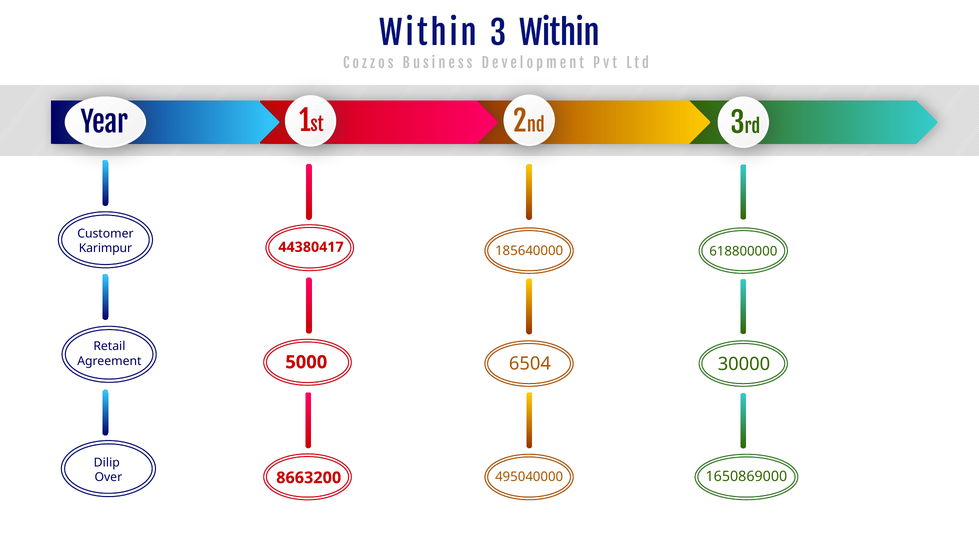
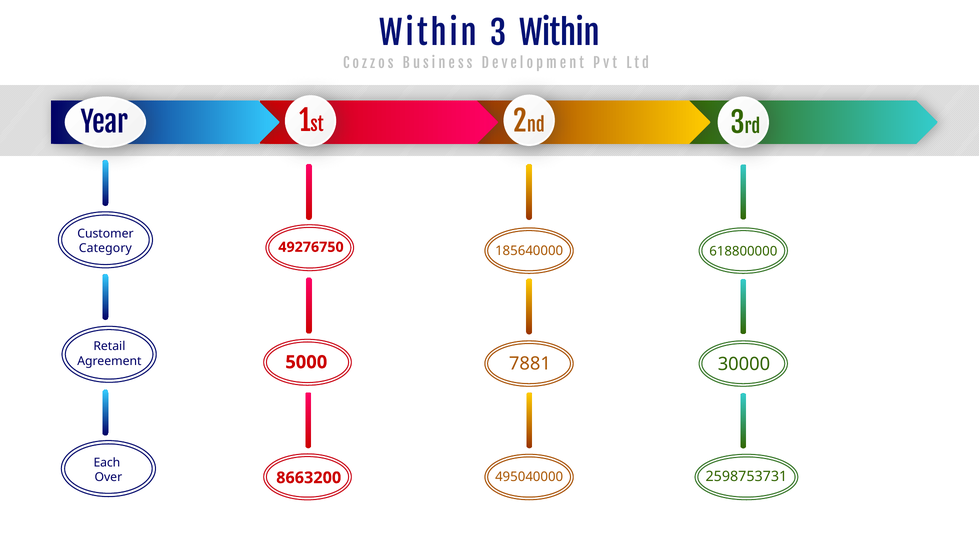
44380417: 44380417 -> 49276750
Karimpur: Karimpur -> Category
6504: 6504 -> 7881
Dilip: Dilip -> Each
1650869000: 1650869000 -> 2598753731
